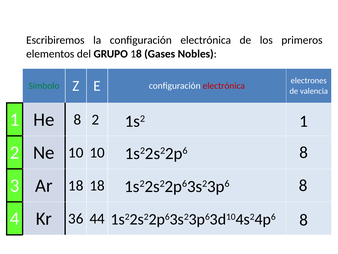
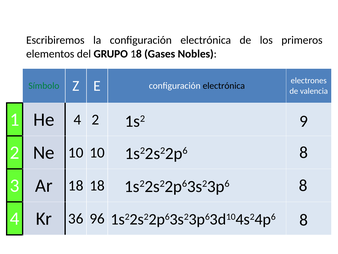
electrónica at (224, 86) colour: red -> black
He 8: 8 -> 4
1s2 1: 1 -> 9
44: 44 -> 96
